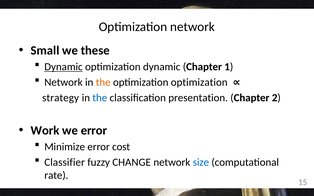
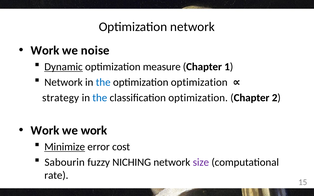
Small at (45, 50): Small -> Work
these: these -> noise
optimization dynamic: dynamic -> measure
the at (103, 82) colour: orange -> blue
classification presentation: presentation -> optimization
we error: error -> work
Minimize underline: none -> present
Classifier: Classifier -> Sabourin
CHANGE: CHANGE -> NICHING
size colour: blue -> purple
